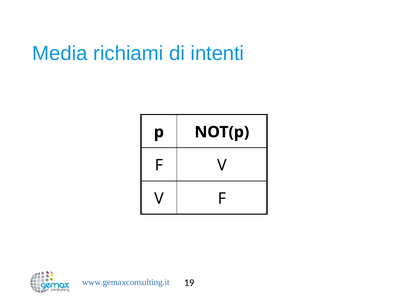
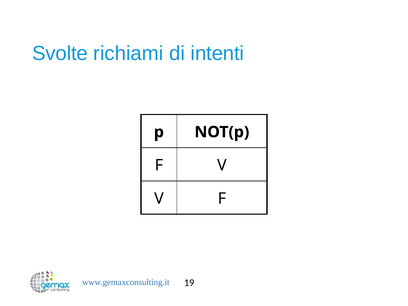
Media: Media -> Svolte
